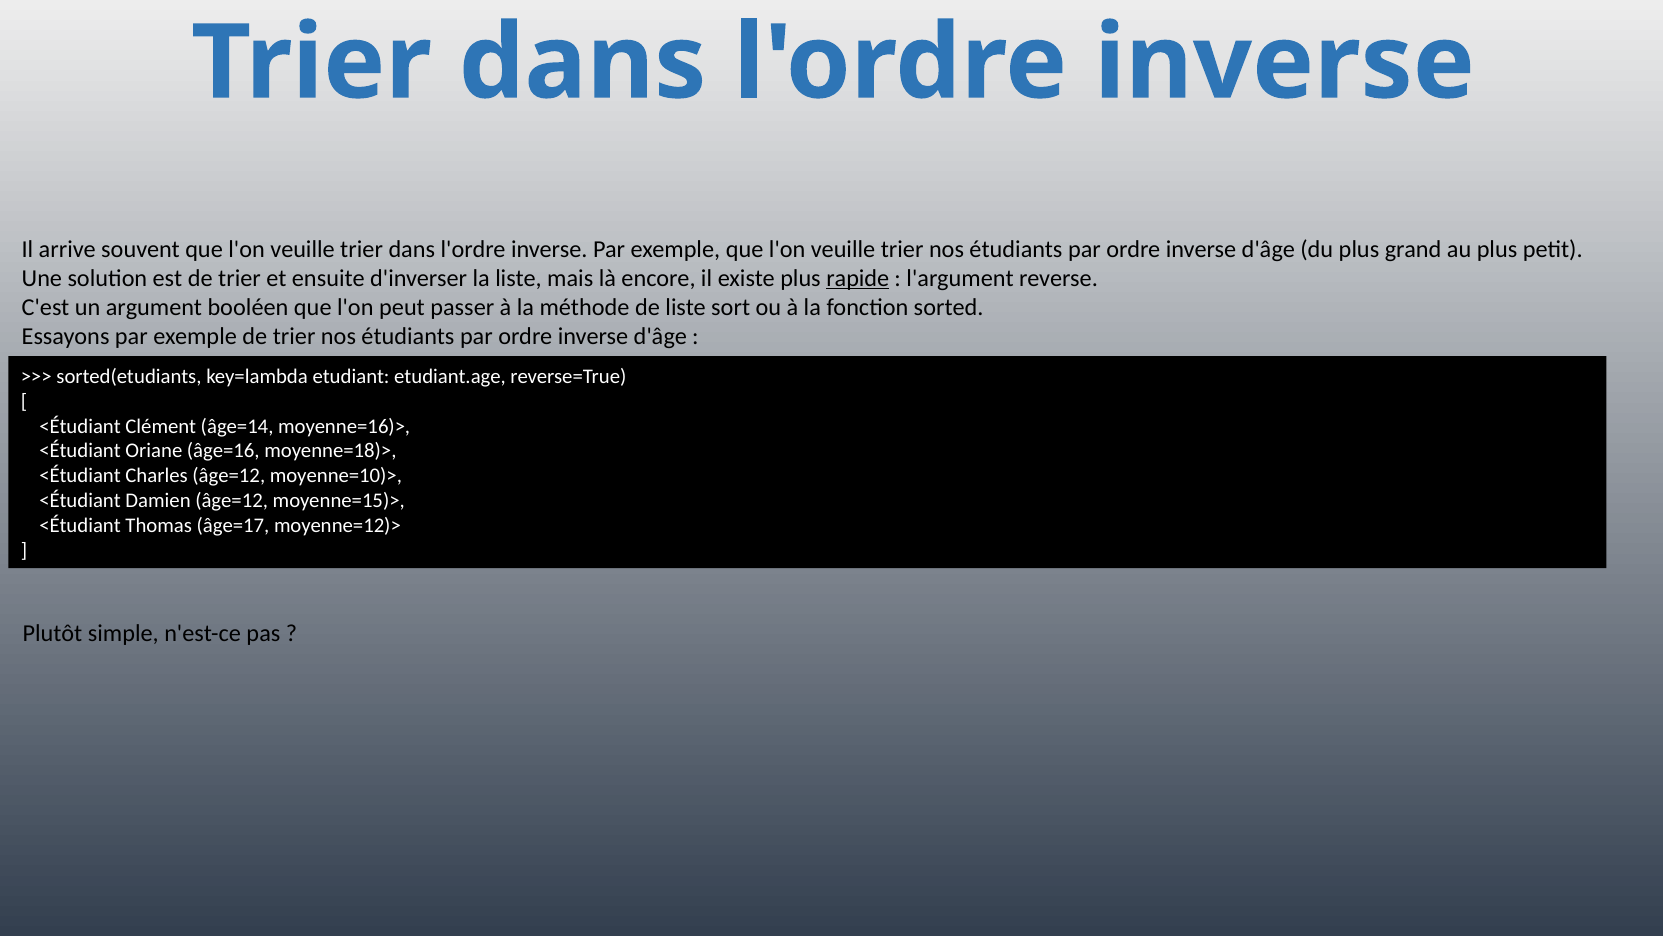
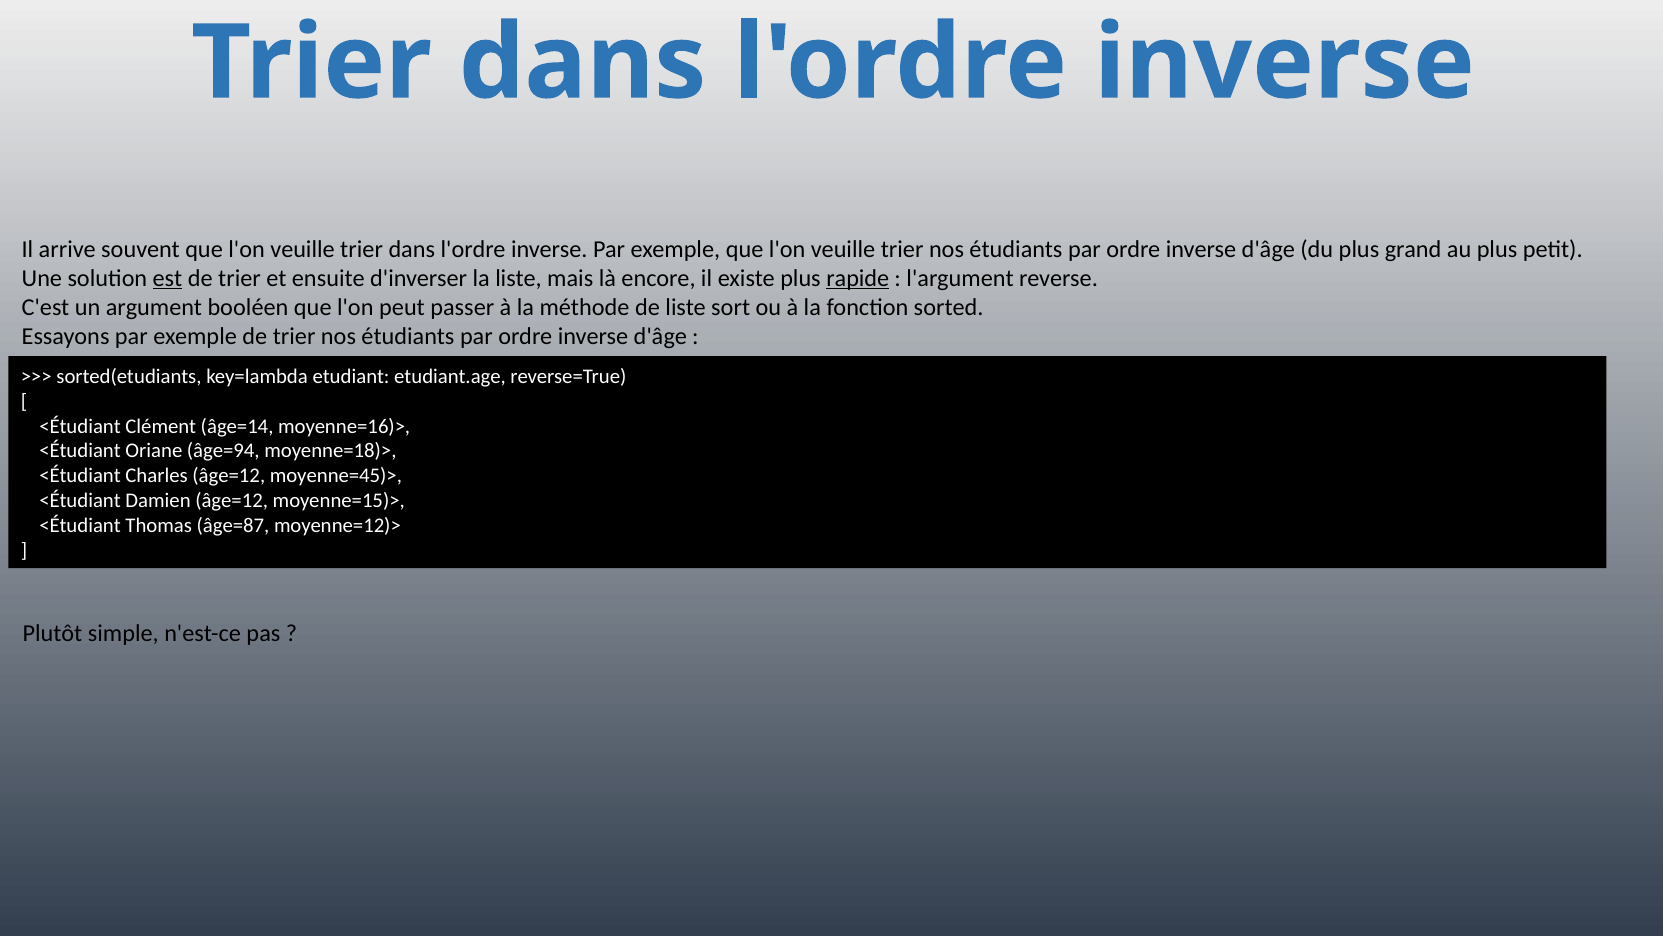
est underline: none -> present
âge=16: âge=16 -> âge=94
moyenne=10)>: moyenne=10)> -> moyenne=45)>
âge=17: âge=17 -> âge=87
